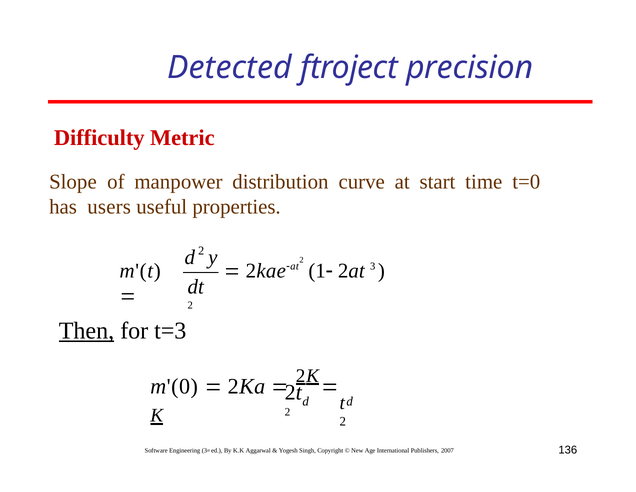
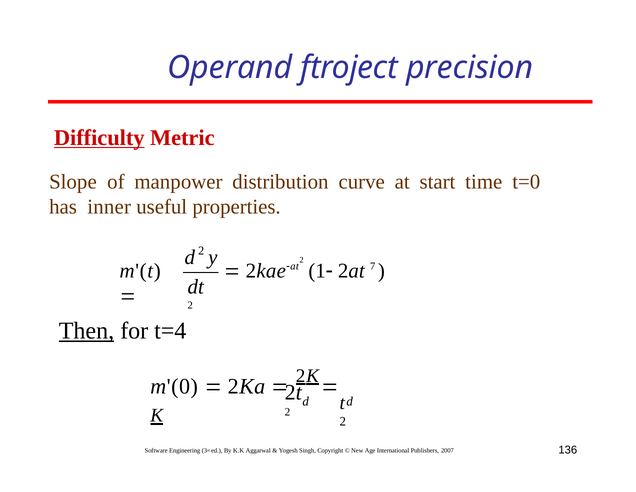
Detected: Detected -> Operand
Difficulty underline: none -> present
users: users -> inner
3: 3 -> 7
t=3: t=3 -> t=4
